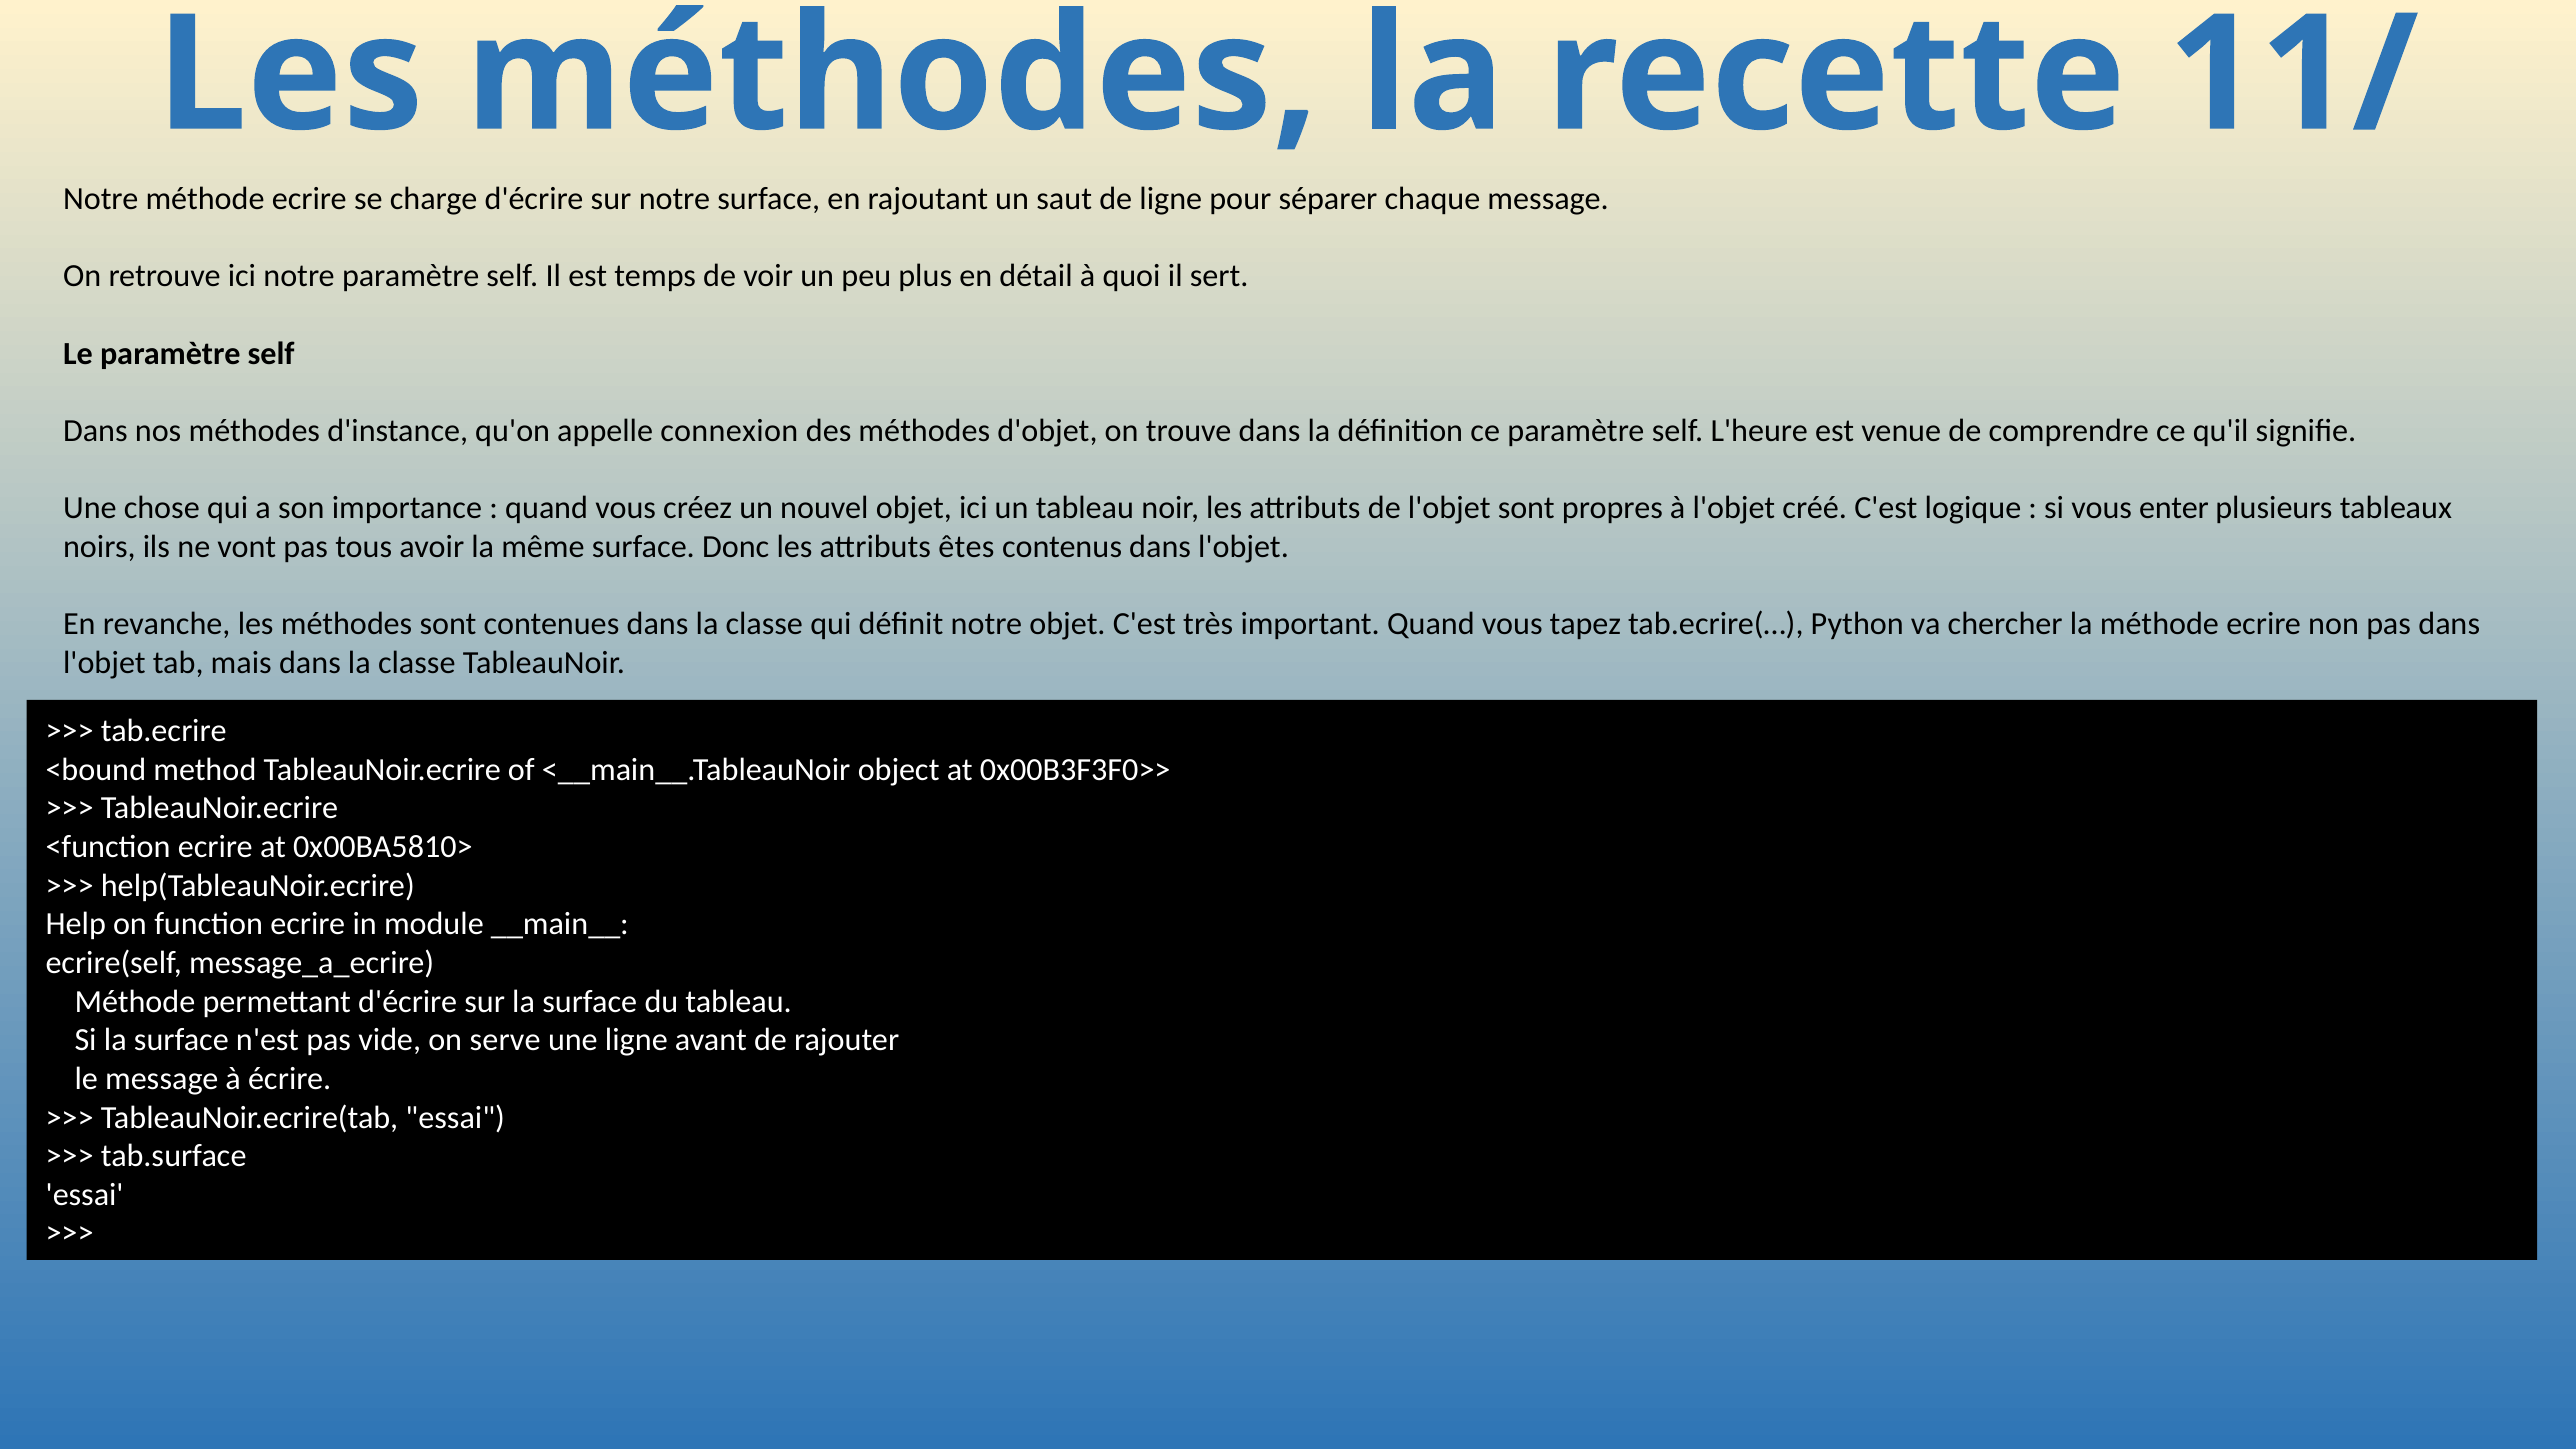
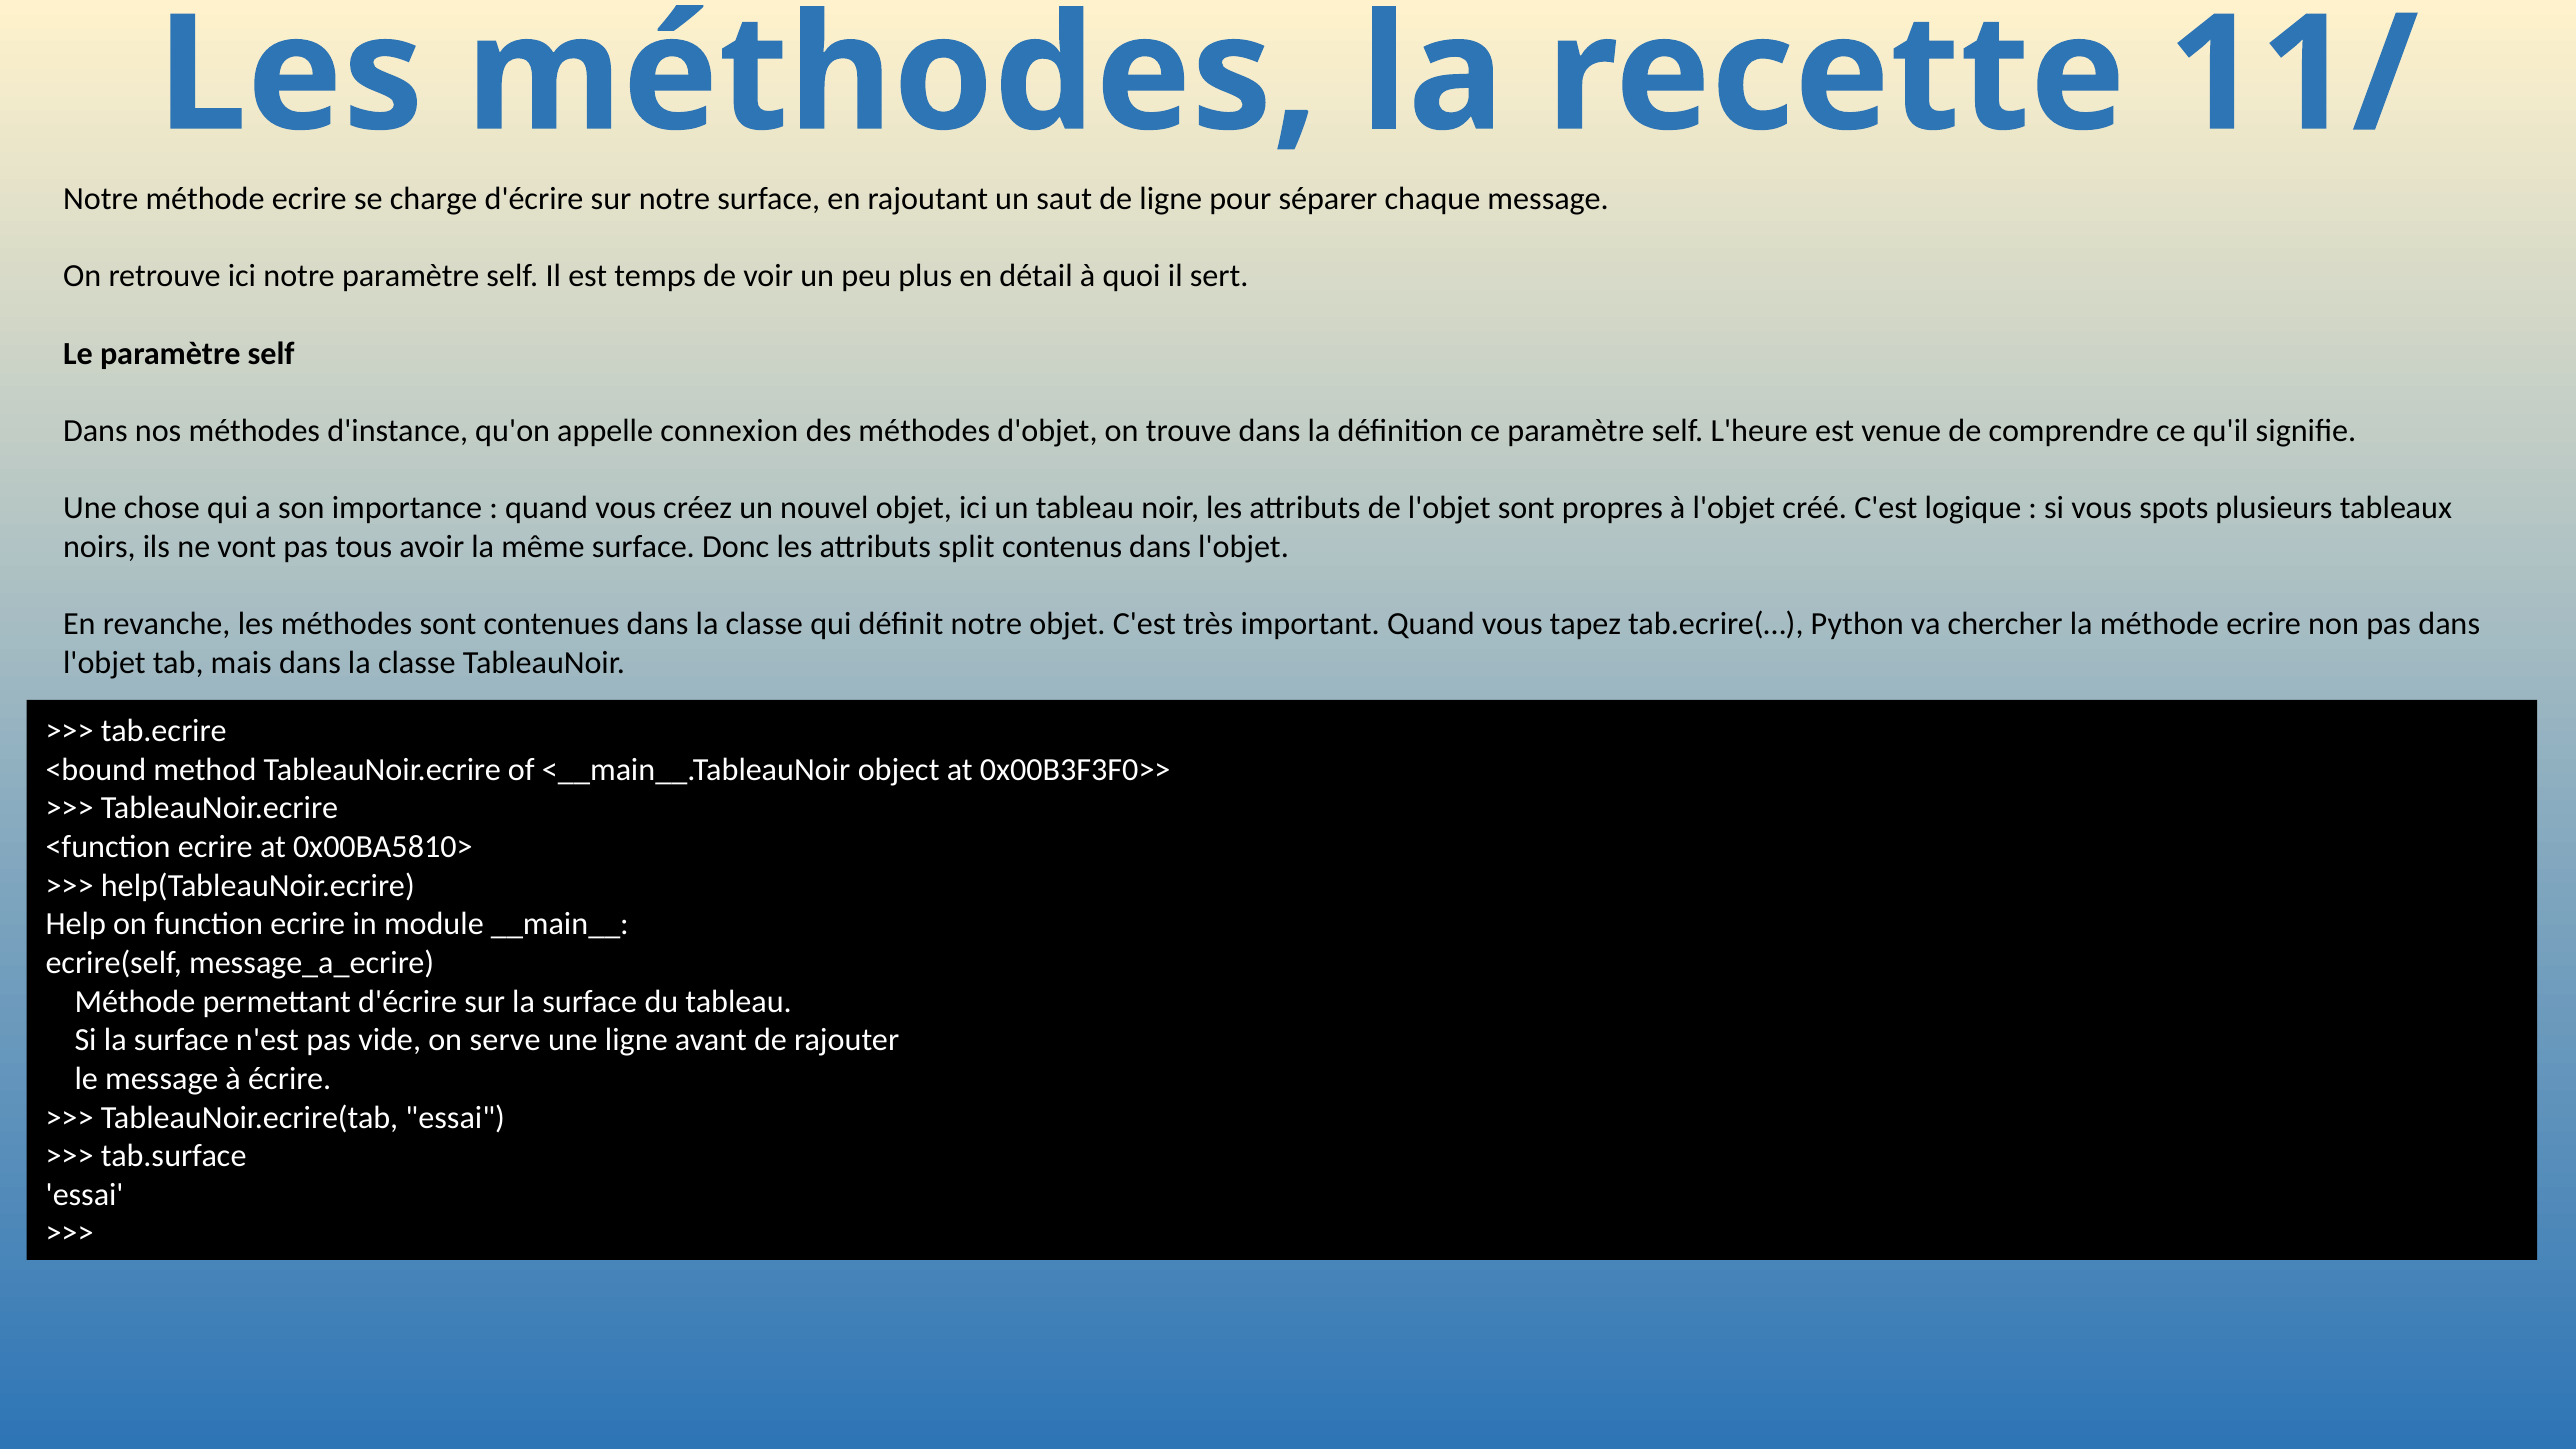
enter: enter -> spots
êtes: êtes -> split
